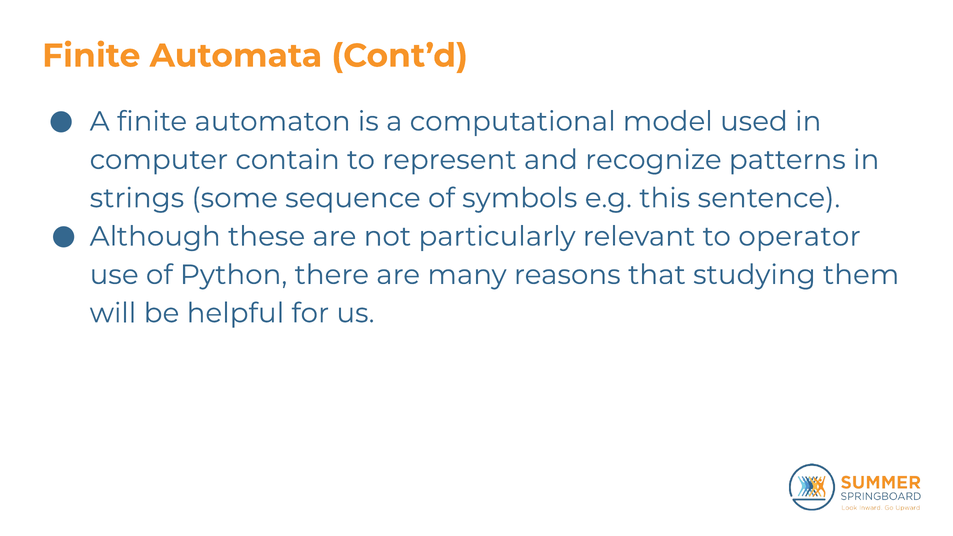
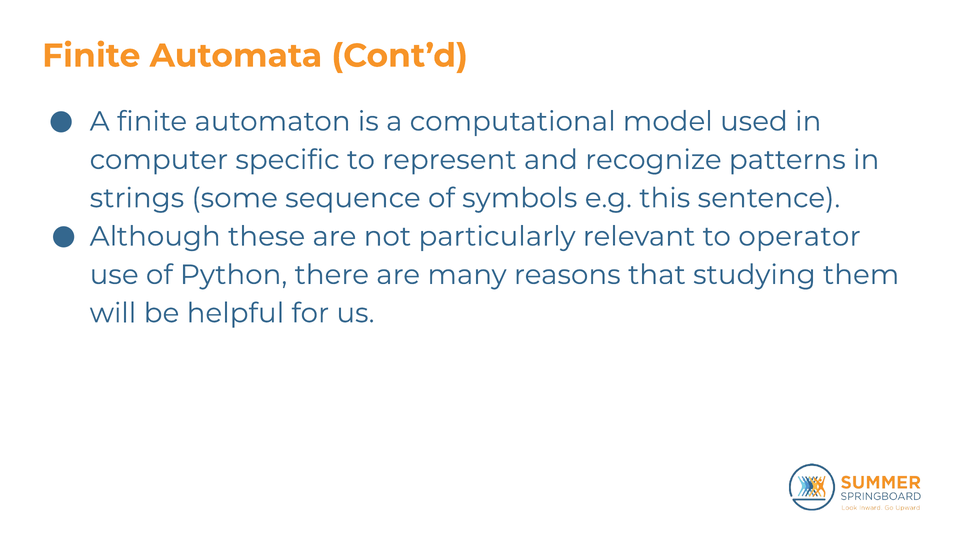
contain: contain -> specific
